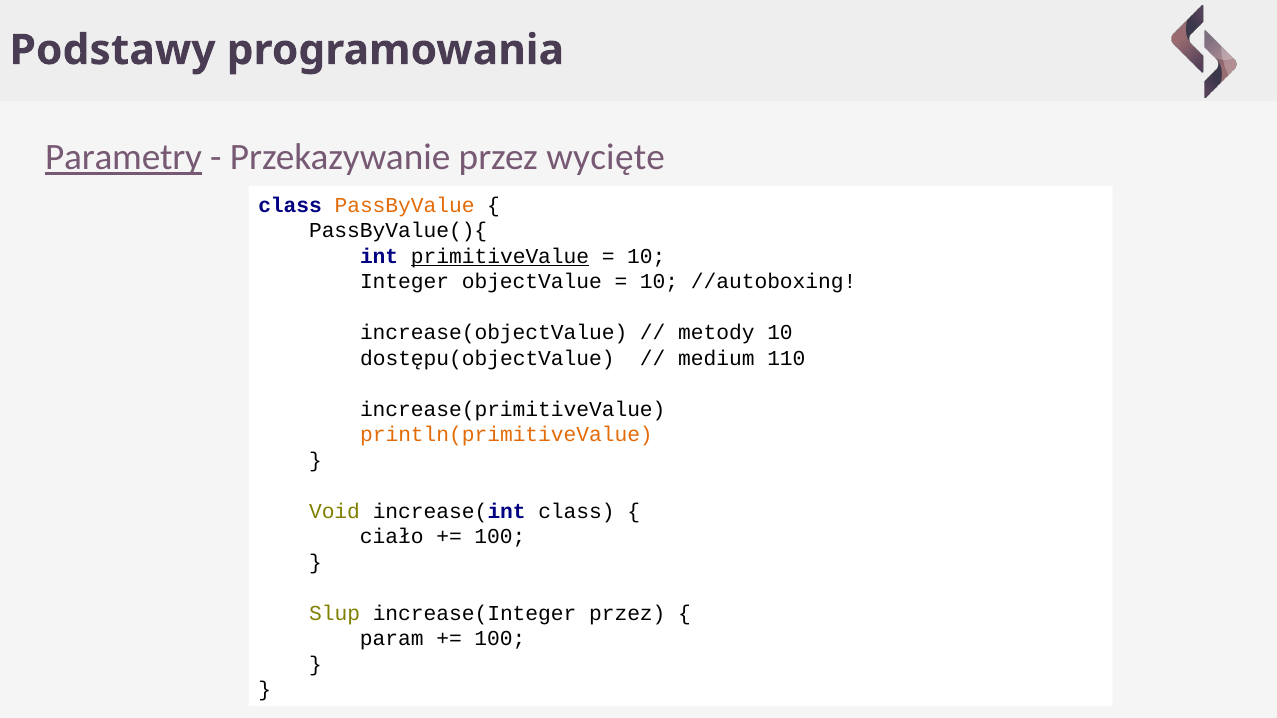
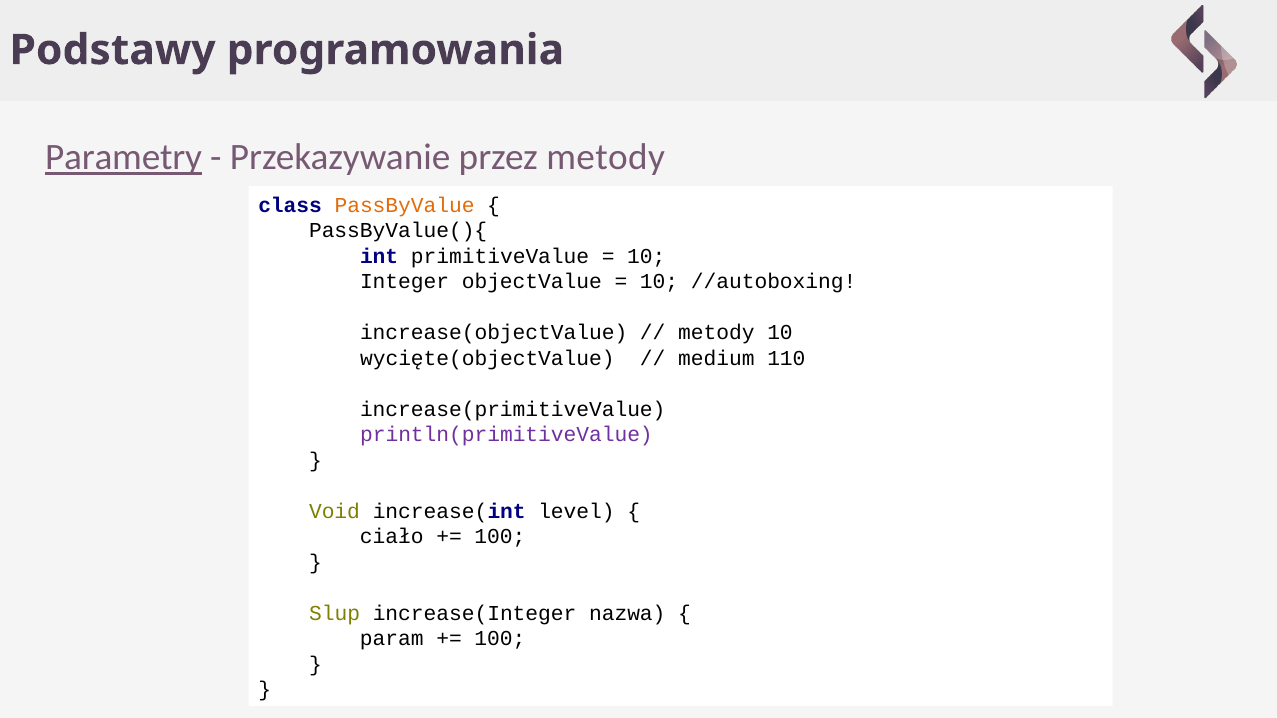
przez wycięte: wycięte -> metody
primitiveValue underline: present -> none
dostępu(objectValue: dostępu(objectValue -> wycięte(objectValue
println(primitiveValue colour: orange -> purple
increase(int class: class -> level
increase(Integer przez: przez -> nazwa
